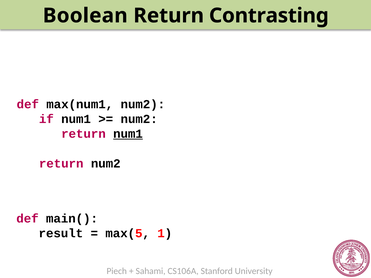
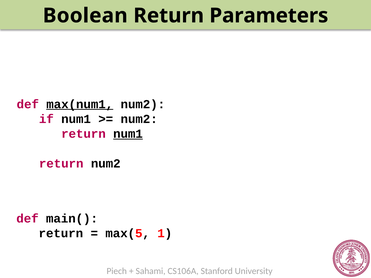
Contrasting: Contrasting -> Parameters
max(num1 underline: none -> present
result at (61, 234): result -> return
